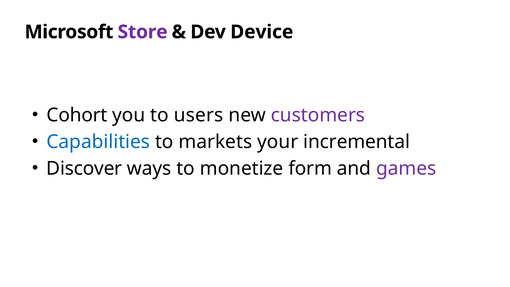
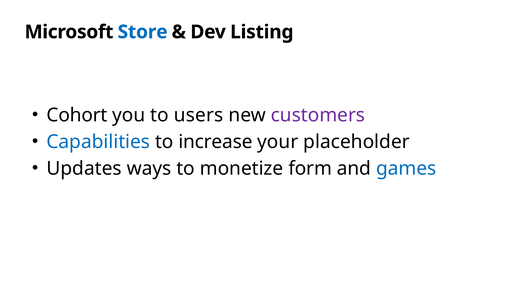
Store colour: purple -> blue
Device: Device -> Listing
markets: markets -> increase
incremental: incremental -> placeholder
Discover: Discover -> Updates
games colour: purple -> blue
